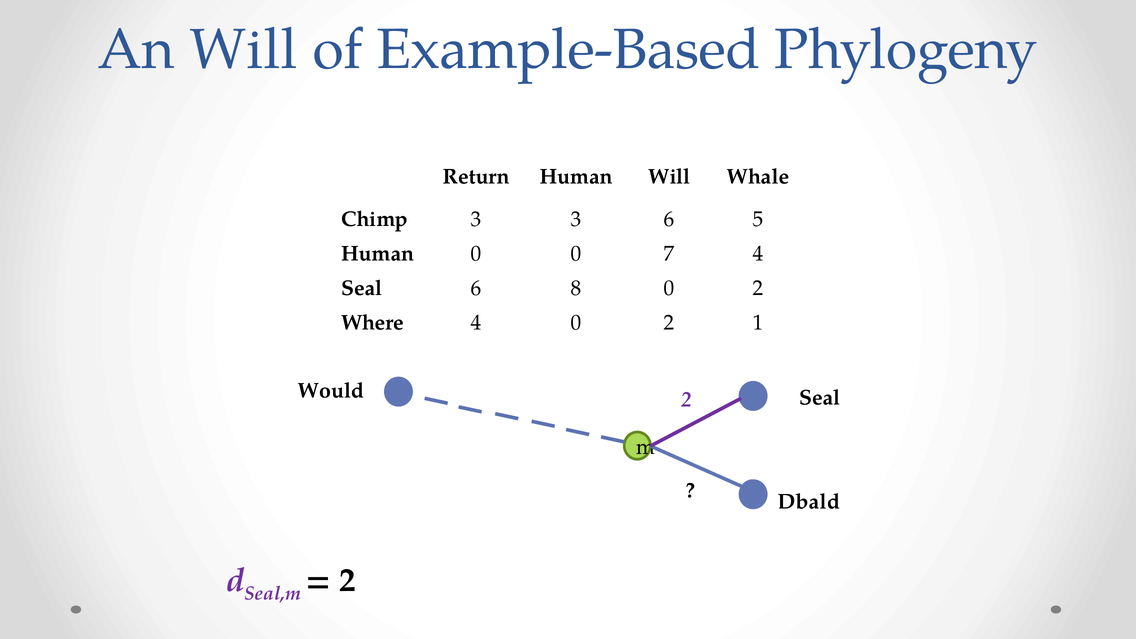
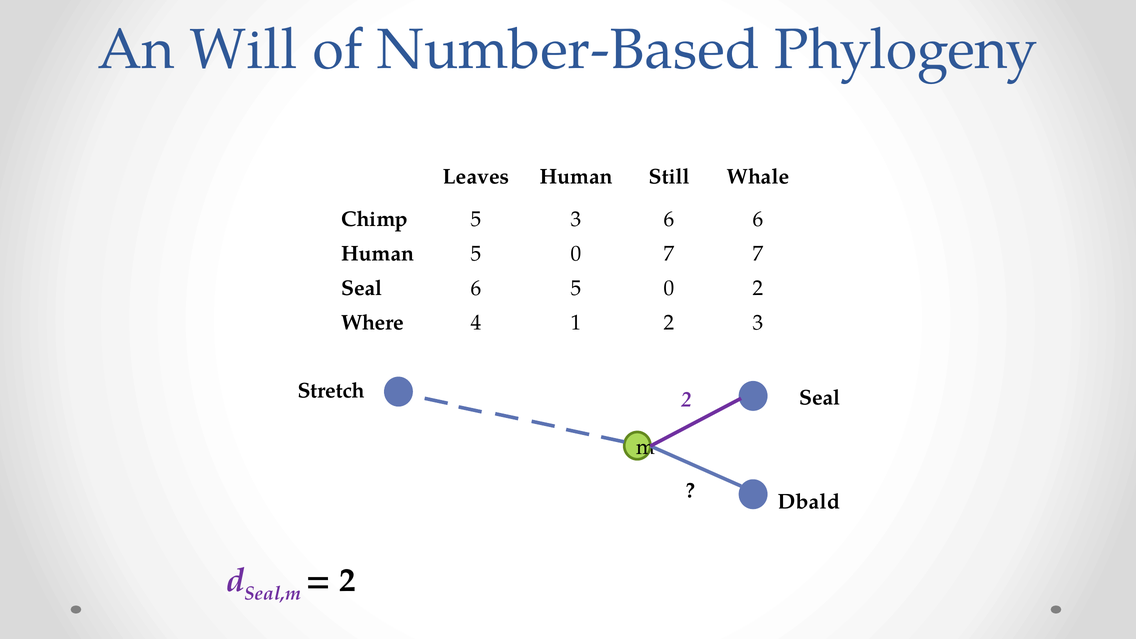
Example-Based: Example-Based -> Number-Based
Return: Return -> Leaves
Human Will: Will -> Still
Chimp 3: 3 -> 5
6 5: 5 -> 6
Human 0: 0 -> 5
7 4: 4 -> 7
6 8: 8 -> 5
4 0: 0 -> 1
2 1: 1 -> 3
Would: Would -> Stretch
